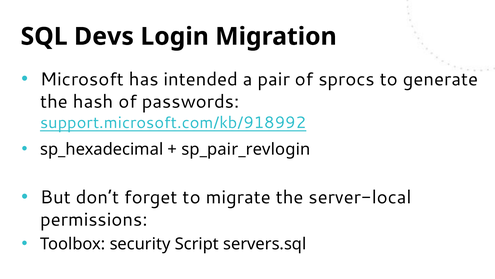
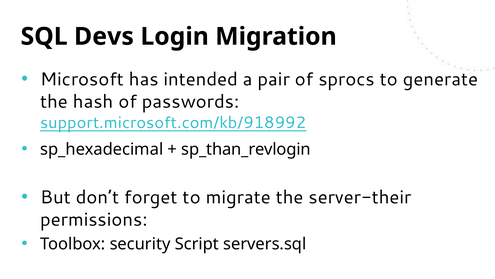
sp_pair_revlogin: sp_pair_revlogin -> sp_than_revlogin
server-local: server-local -> server-their
